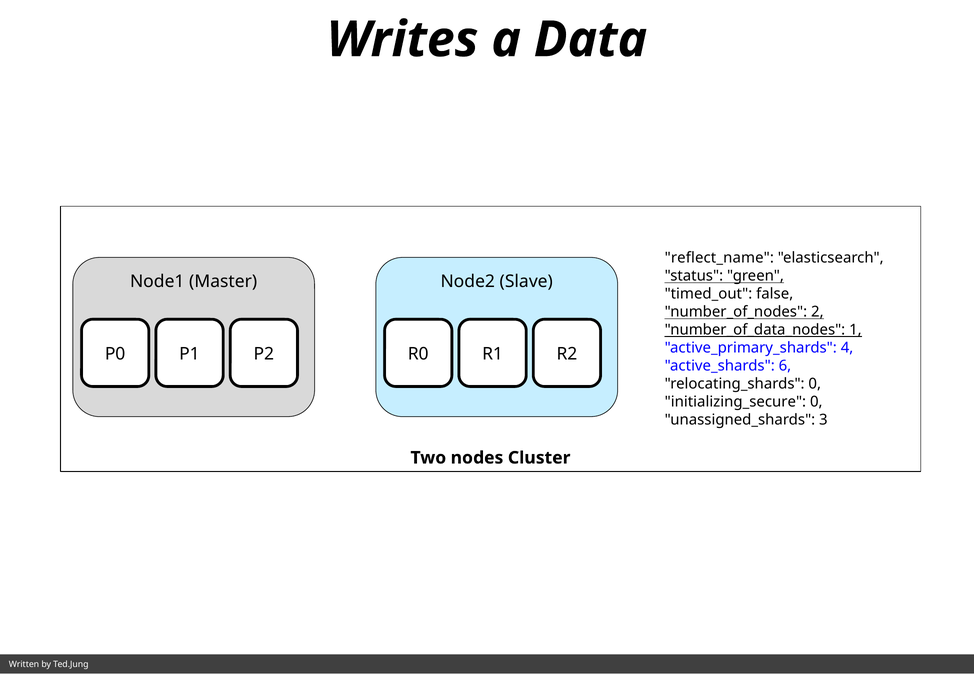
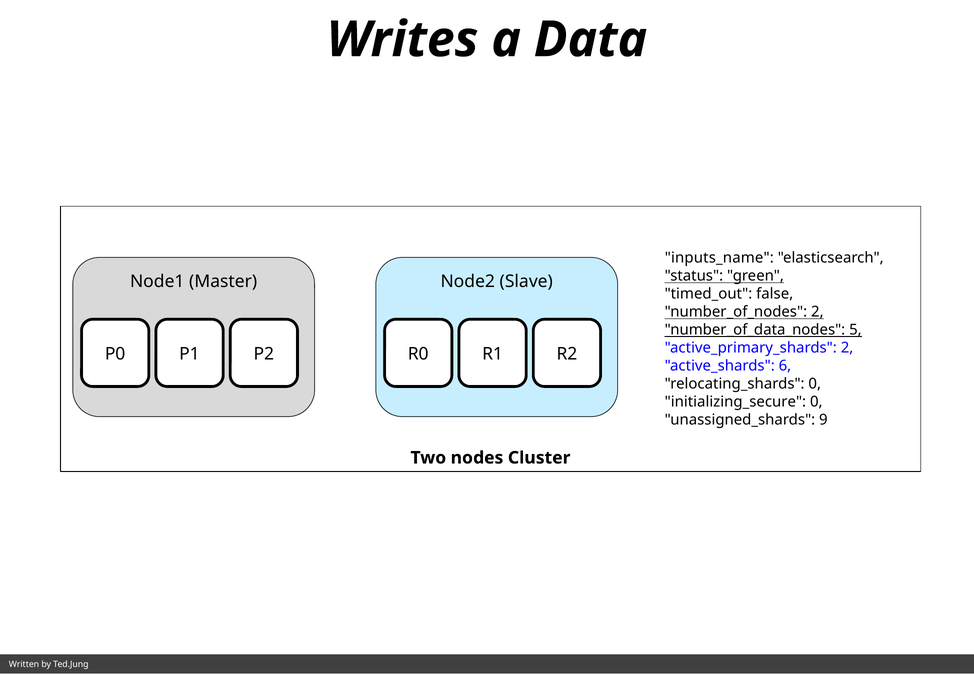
reflect_name: reflect_name -> inputs_name
1: 1 -> 5
active_primary_shards 4: 4 -> 2
3: 3 -> 9
